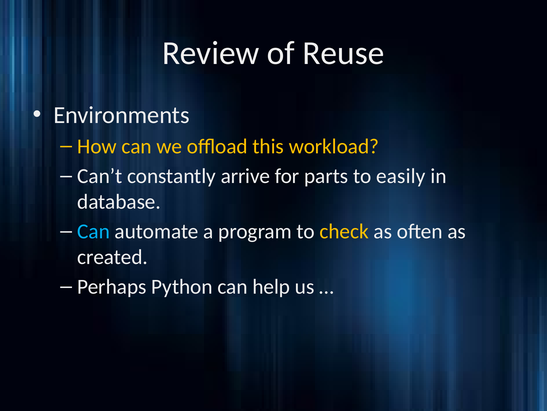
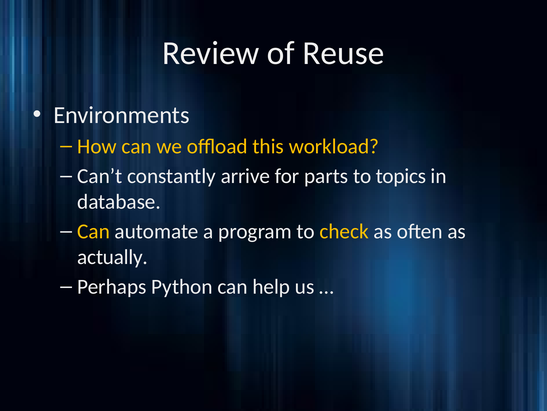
easily: easily -> topics
Can at (94, 231) colour: light blue -> yellow
created: created -> actually
